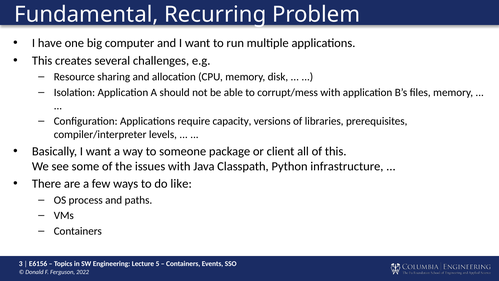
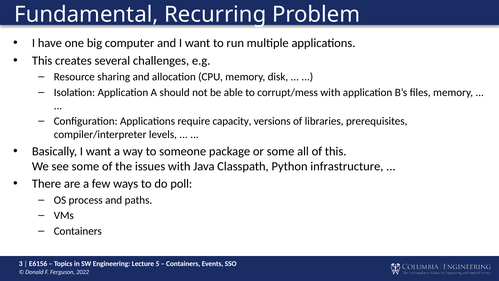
or client: client -> some
like: like -> poll
